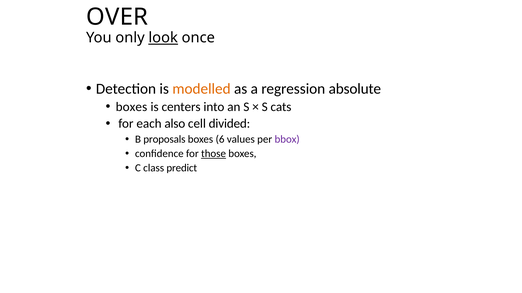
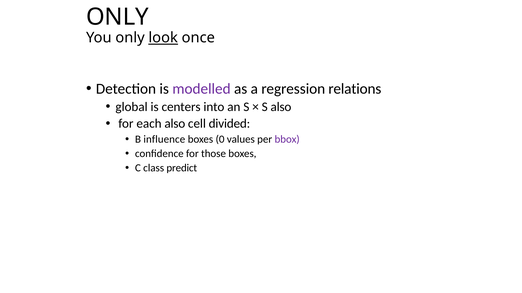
OVER at (117, 17): OVER -> ONLY
modelled colour: orange -> purple
absolute: absolute -> relations
boxes at (131, 107): boxes -> global
S cats: cats -> also
proposals: proposals -> influence
6: 6 -> 0
those underline: present -> none
